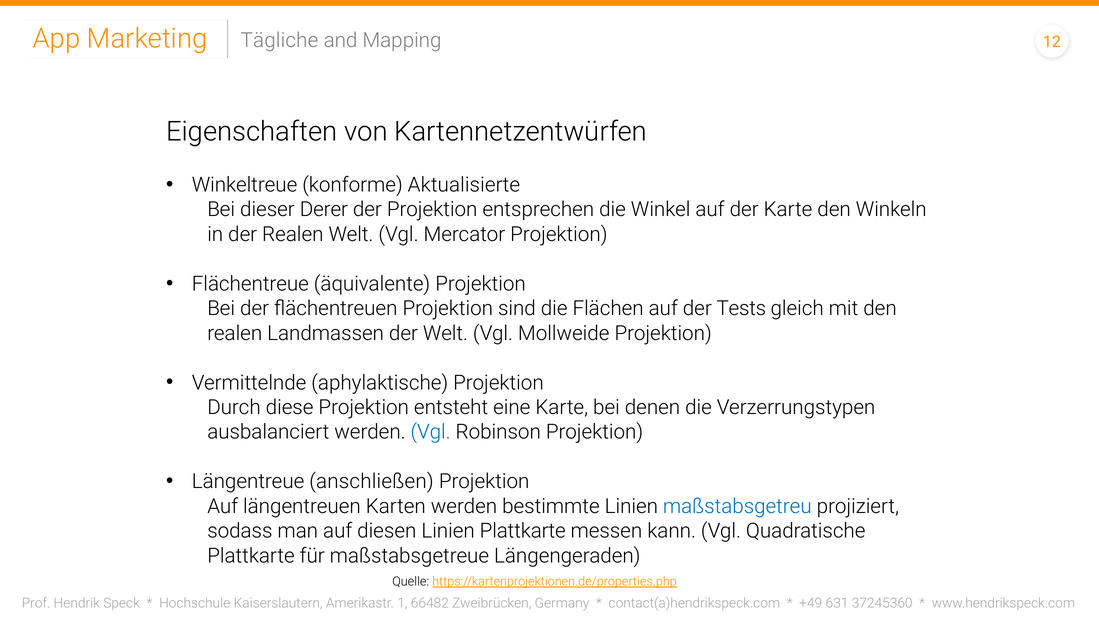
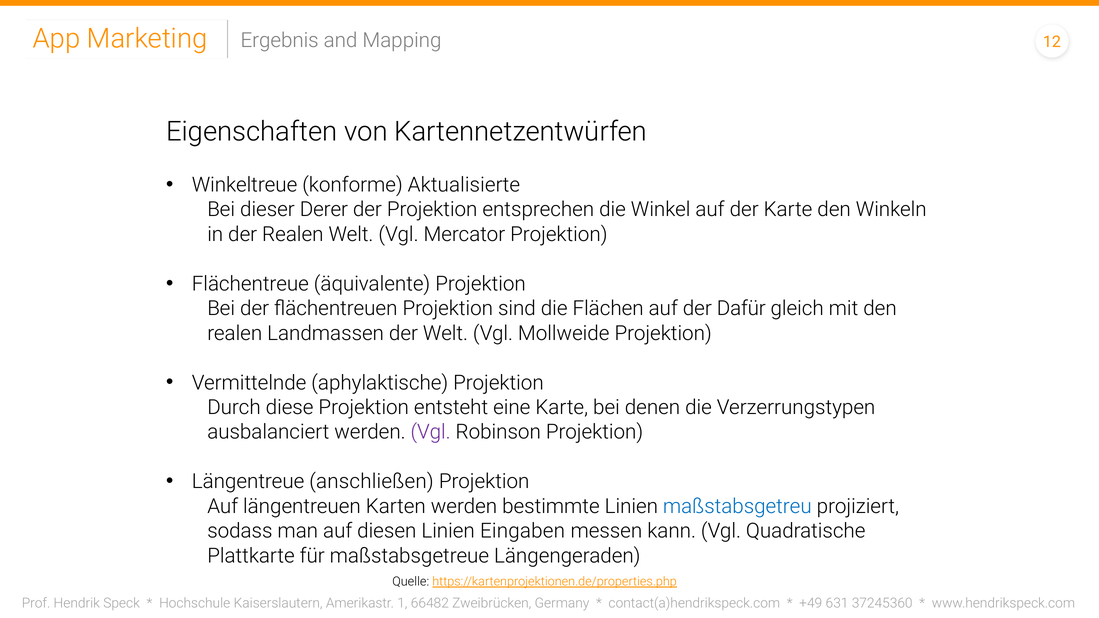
Tägliche: Tägliche -> Ergebnis
Tests: Tests -> Dafür
Vgl at (431, 432) colour: blue -> purple
Linien Plattkarte: Plattkarte -> Eingaben
